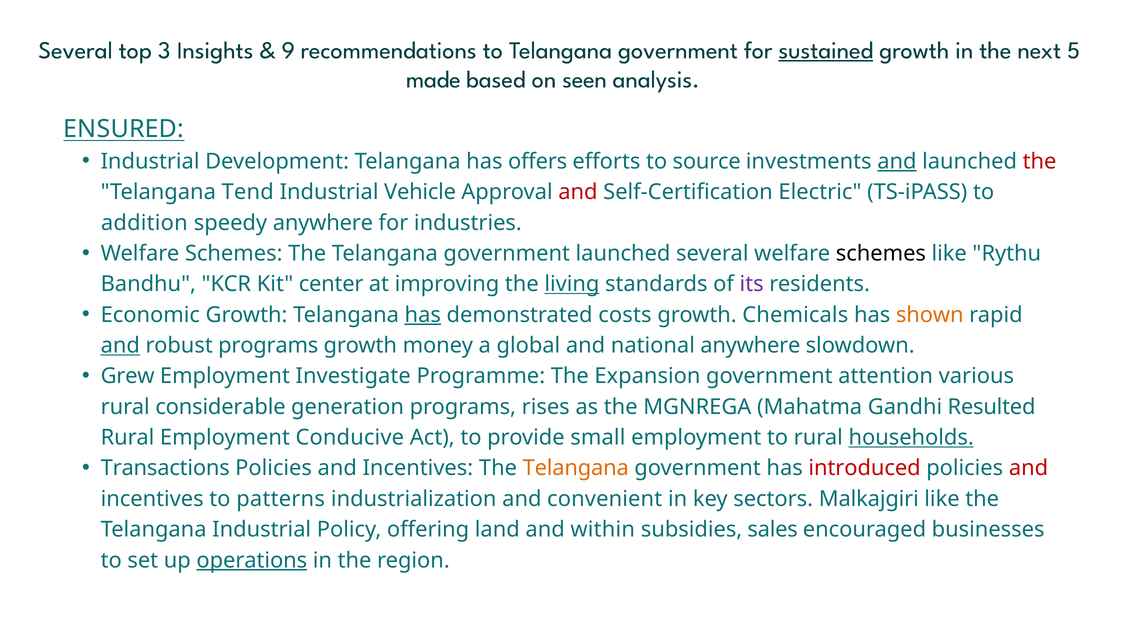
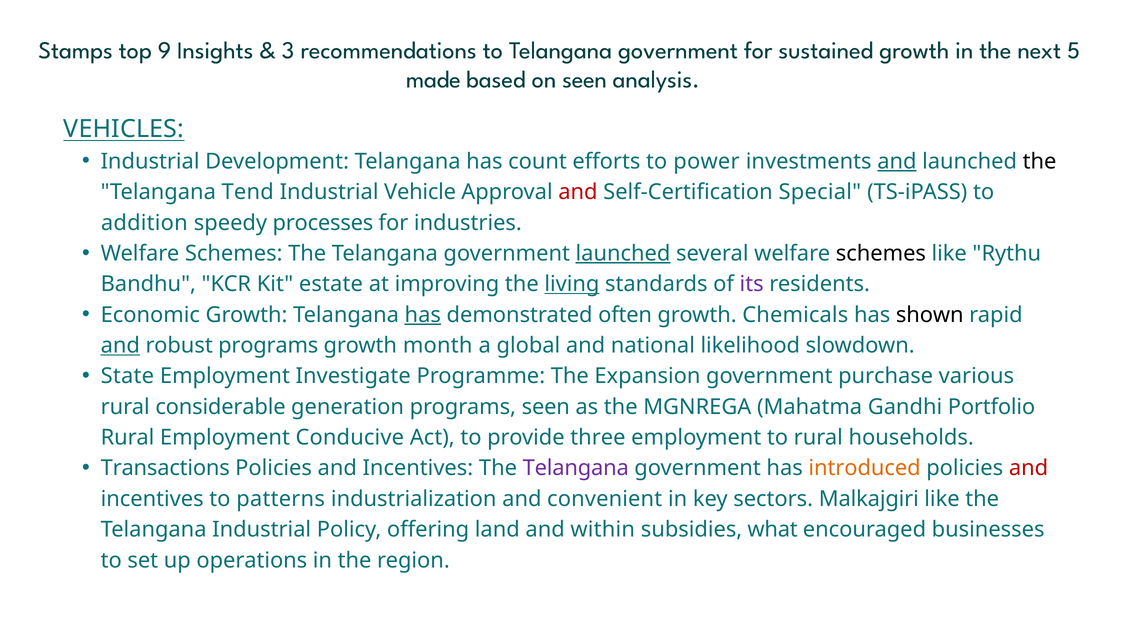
Several at (75, 50): Several -> Stamps
3: 3 -> 9
9: 9 -> 3
sustained underline: present -> none
ENSURED: ENSURED -> VEHICLES
offers: offers -> count
source: source -> power
the at (1040, 161) colour: red -> black
Electric: Electric -> Special
speedy anywhere: anywhere -> processes
launched at (623, 253) underline: none -> present
center: center -> estate
costs: costs -> often
shown colour: orange -> black
money: money -> month
national anywhere: anywhere -> likelihood
Grew: Grew -> State
attention: attention -> purchase
programs rises: rises -> seen
Resulted: Resulted -> Portfolio
small: small -> three
households underline: present -> none
Telangana at (576, 468) colour: orange -> purple
introduced colour: red -> orange
sales: sales -> what
operations underline: present -> none
